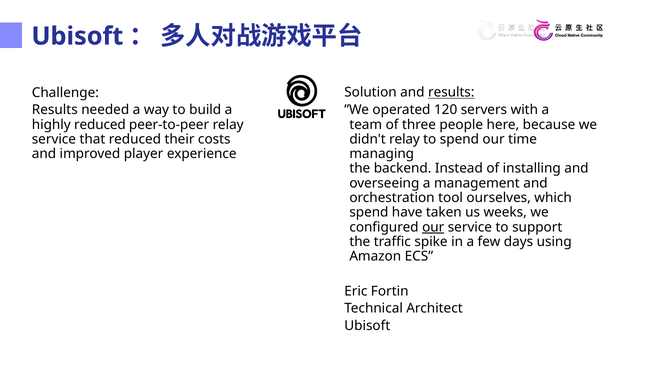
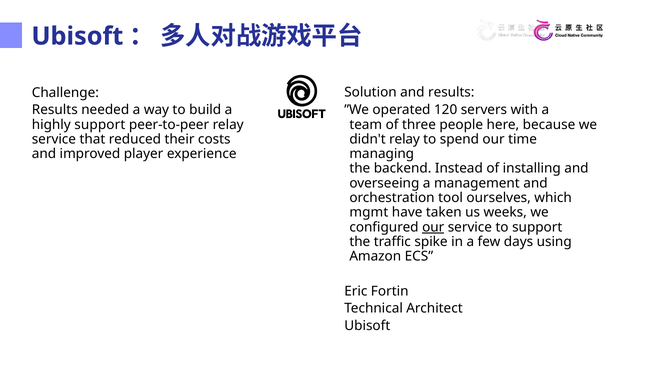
results at (451, 93) underline: present -> none
highly reduced: reduced -> support
spend at (369, 213): spend -> mgmt
